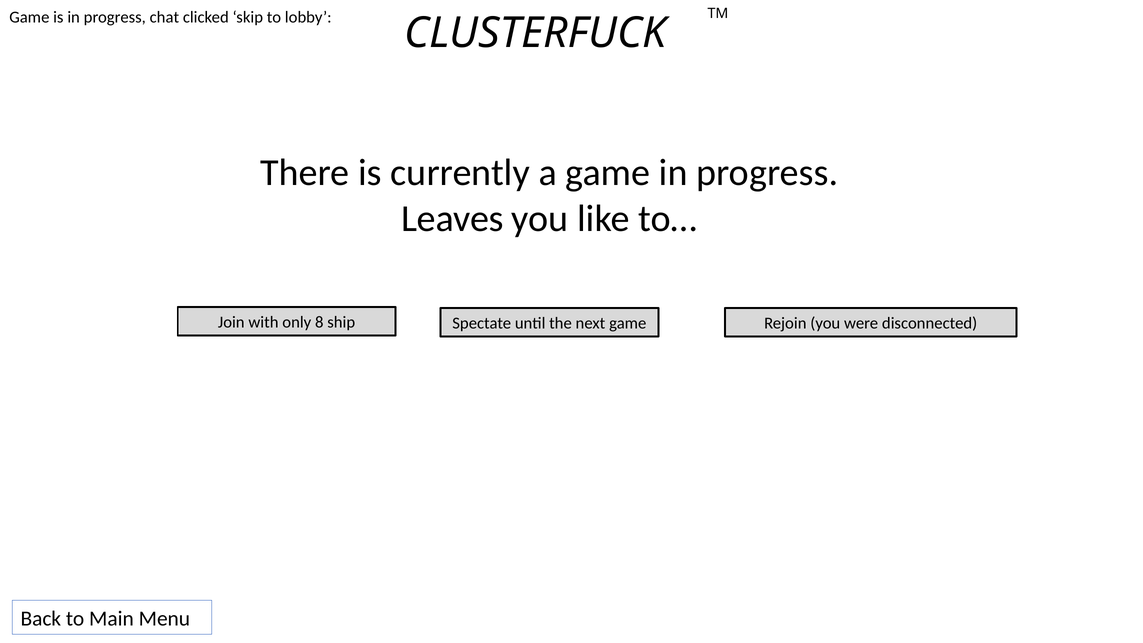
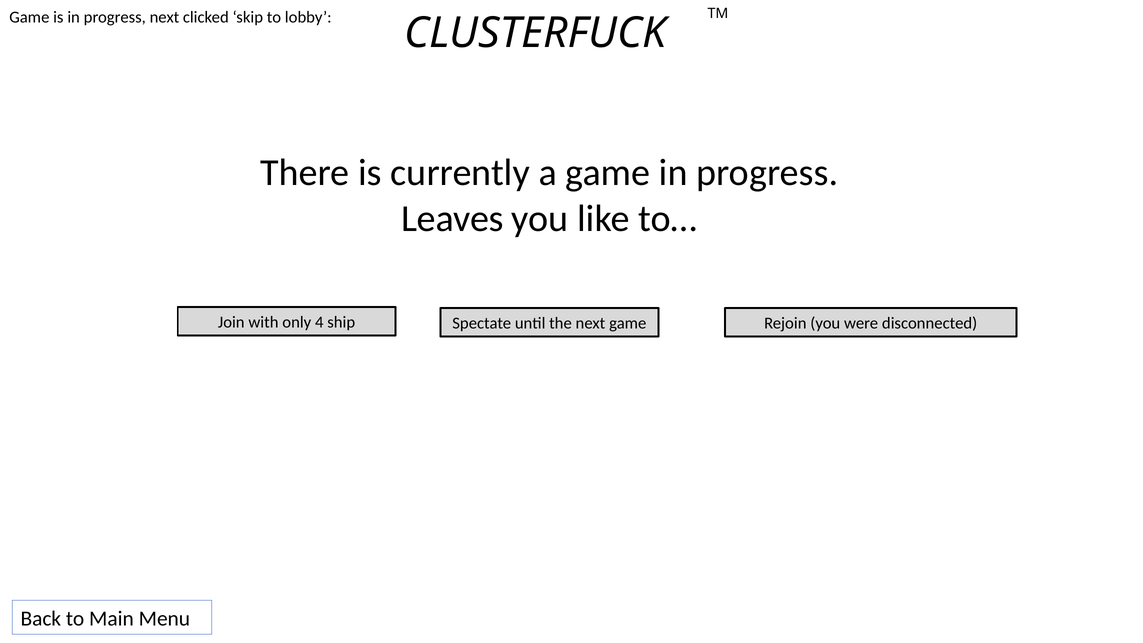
progress chat: chat -> next
8: 8 -> 4
